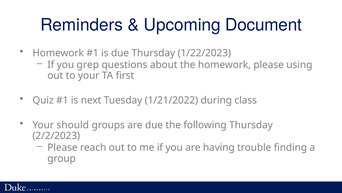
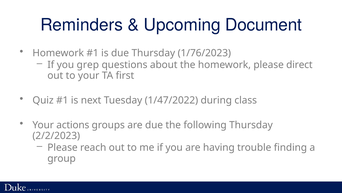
1/22/2023: 1/22/2023 -> 1/76/2023
using: using -> direct
1/21/2022: 1/21/2022 -> 1/47/2022
should: should -> actions
